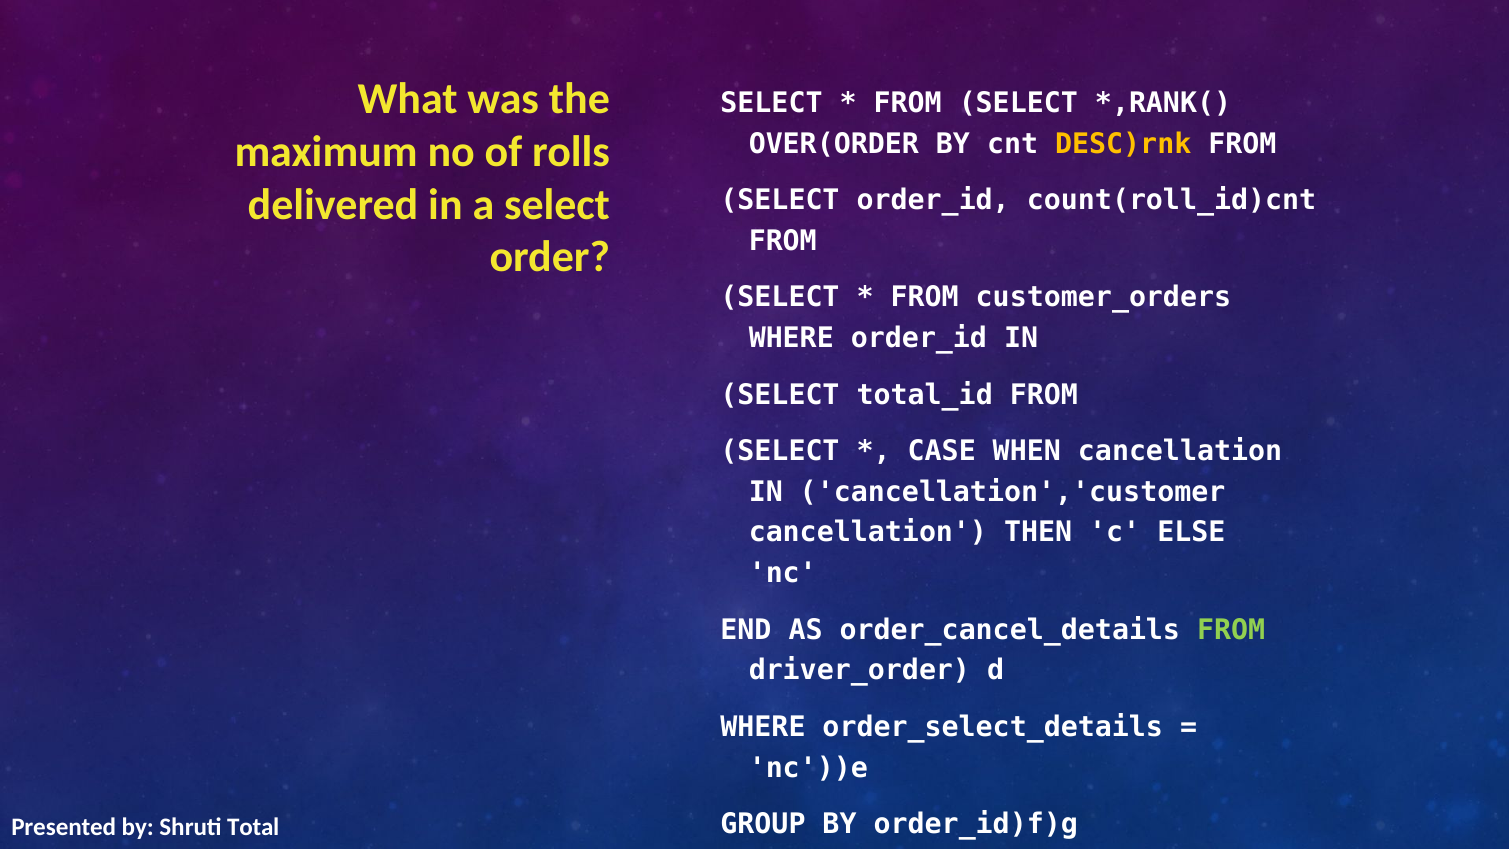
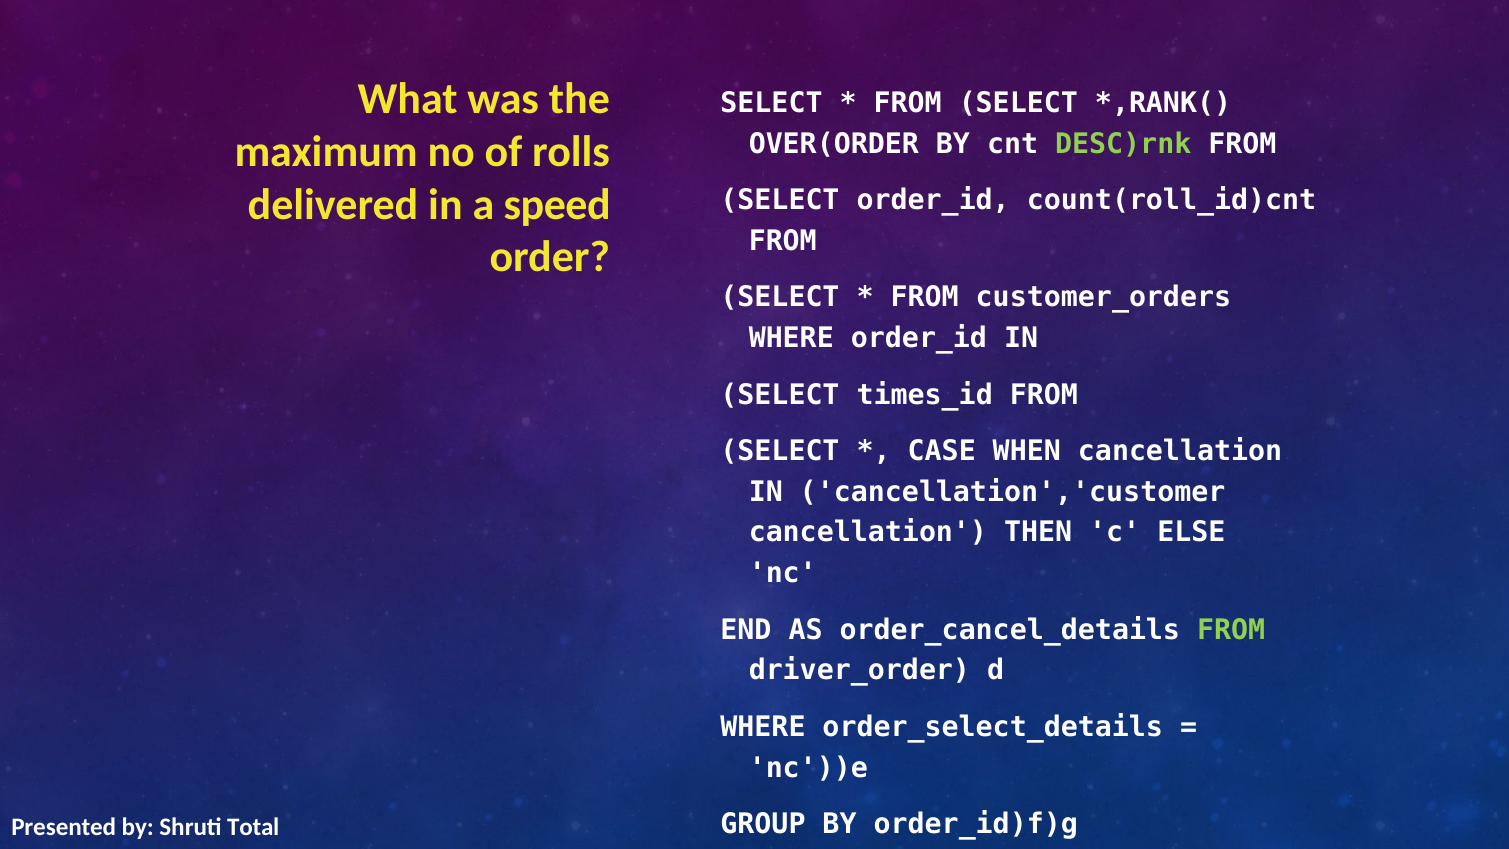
DESC)rnk colour: yellow -> light green
a select: select -> speed
total_id: total_id -> times_id
